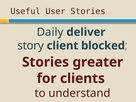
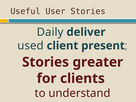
story: story -> used
blocked: blocked -> present
